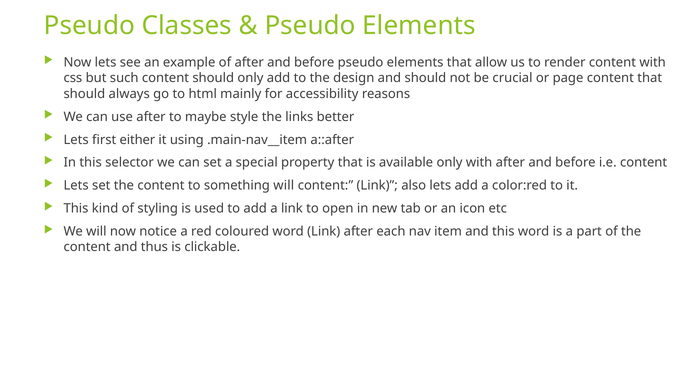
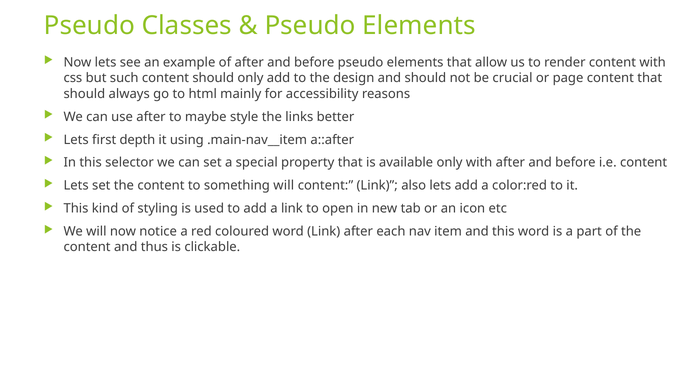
either: either -> depth
